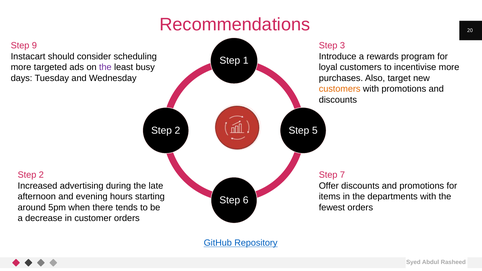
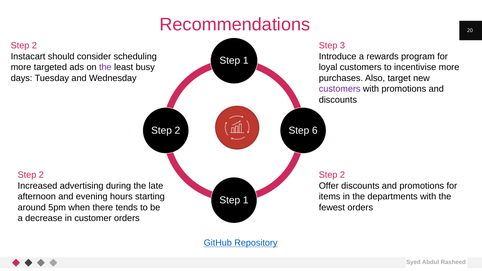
9 at (34, 46): 9 -> 2
customers at (340, 89) colour: orange -> purple
5: 5 -> 6
7 at (342, 175): 7 -> 2
6 at (246, 200): 6 -> 1
